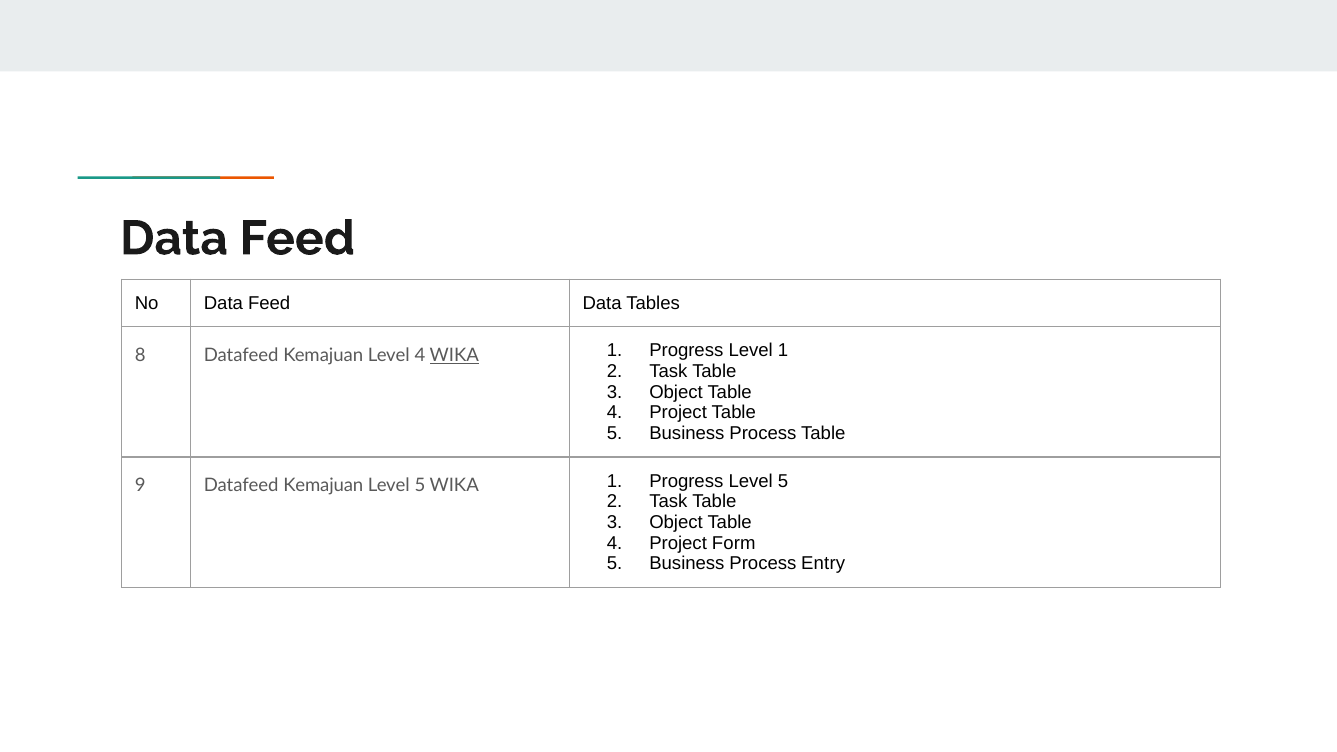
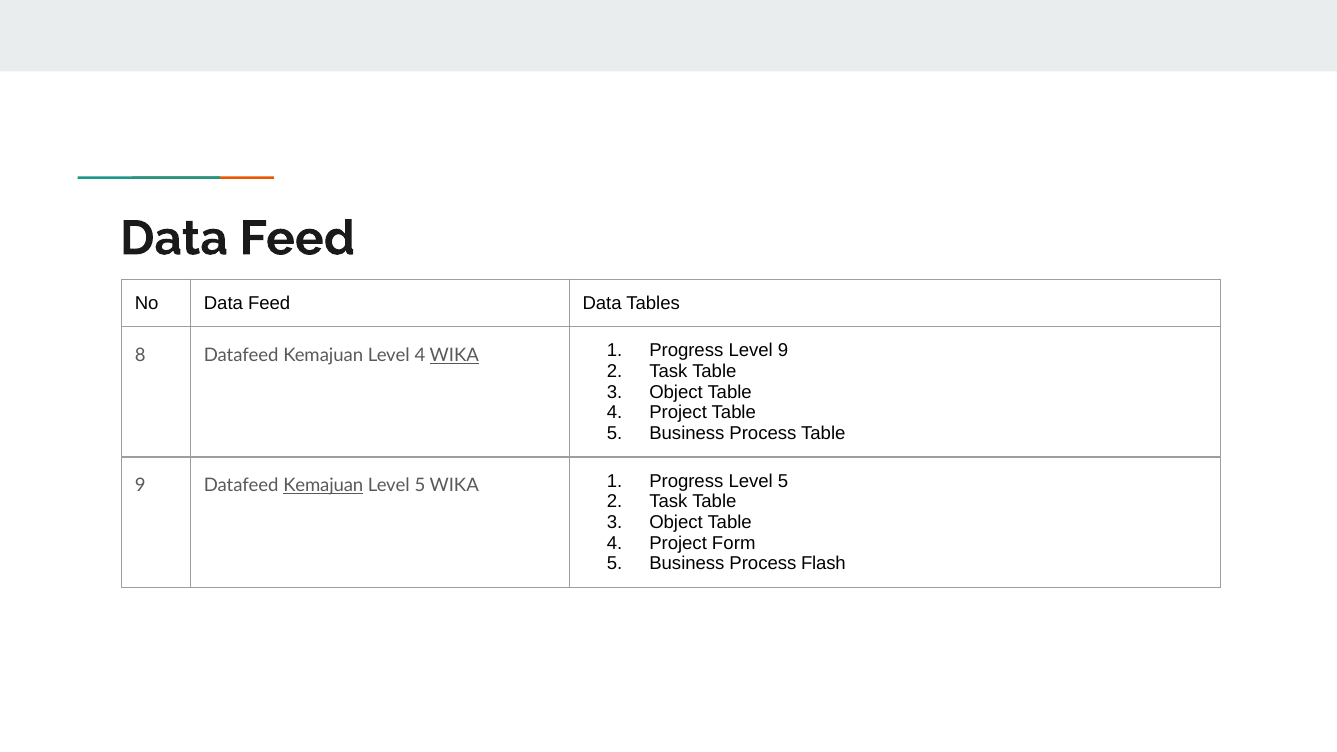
Level 1: 1 -> 9
Kemajuan at (323, 486) underline: none -> present
Entry: Entry -> Flash
